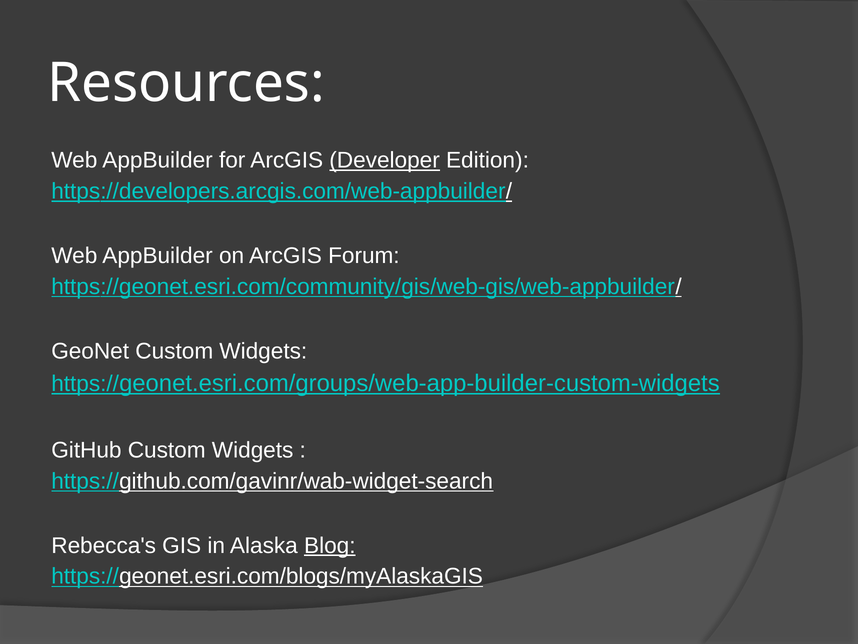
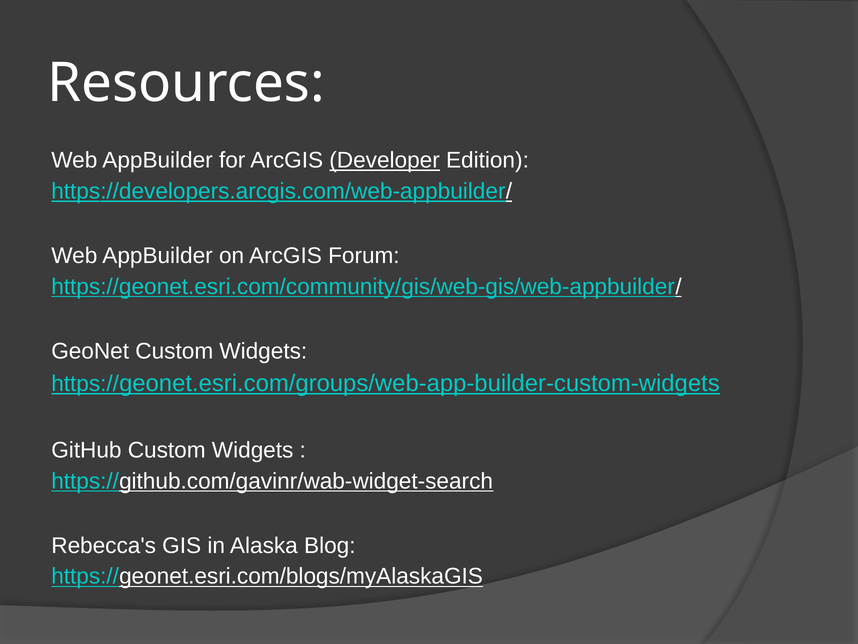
Blog underline: present -> none
